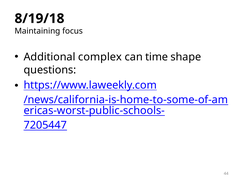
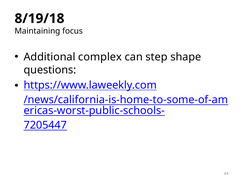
time: time -> step
